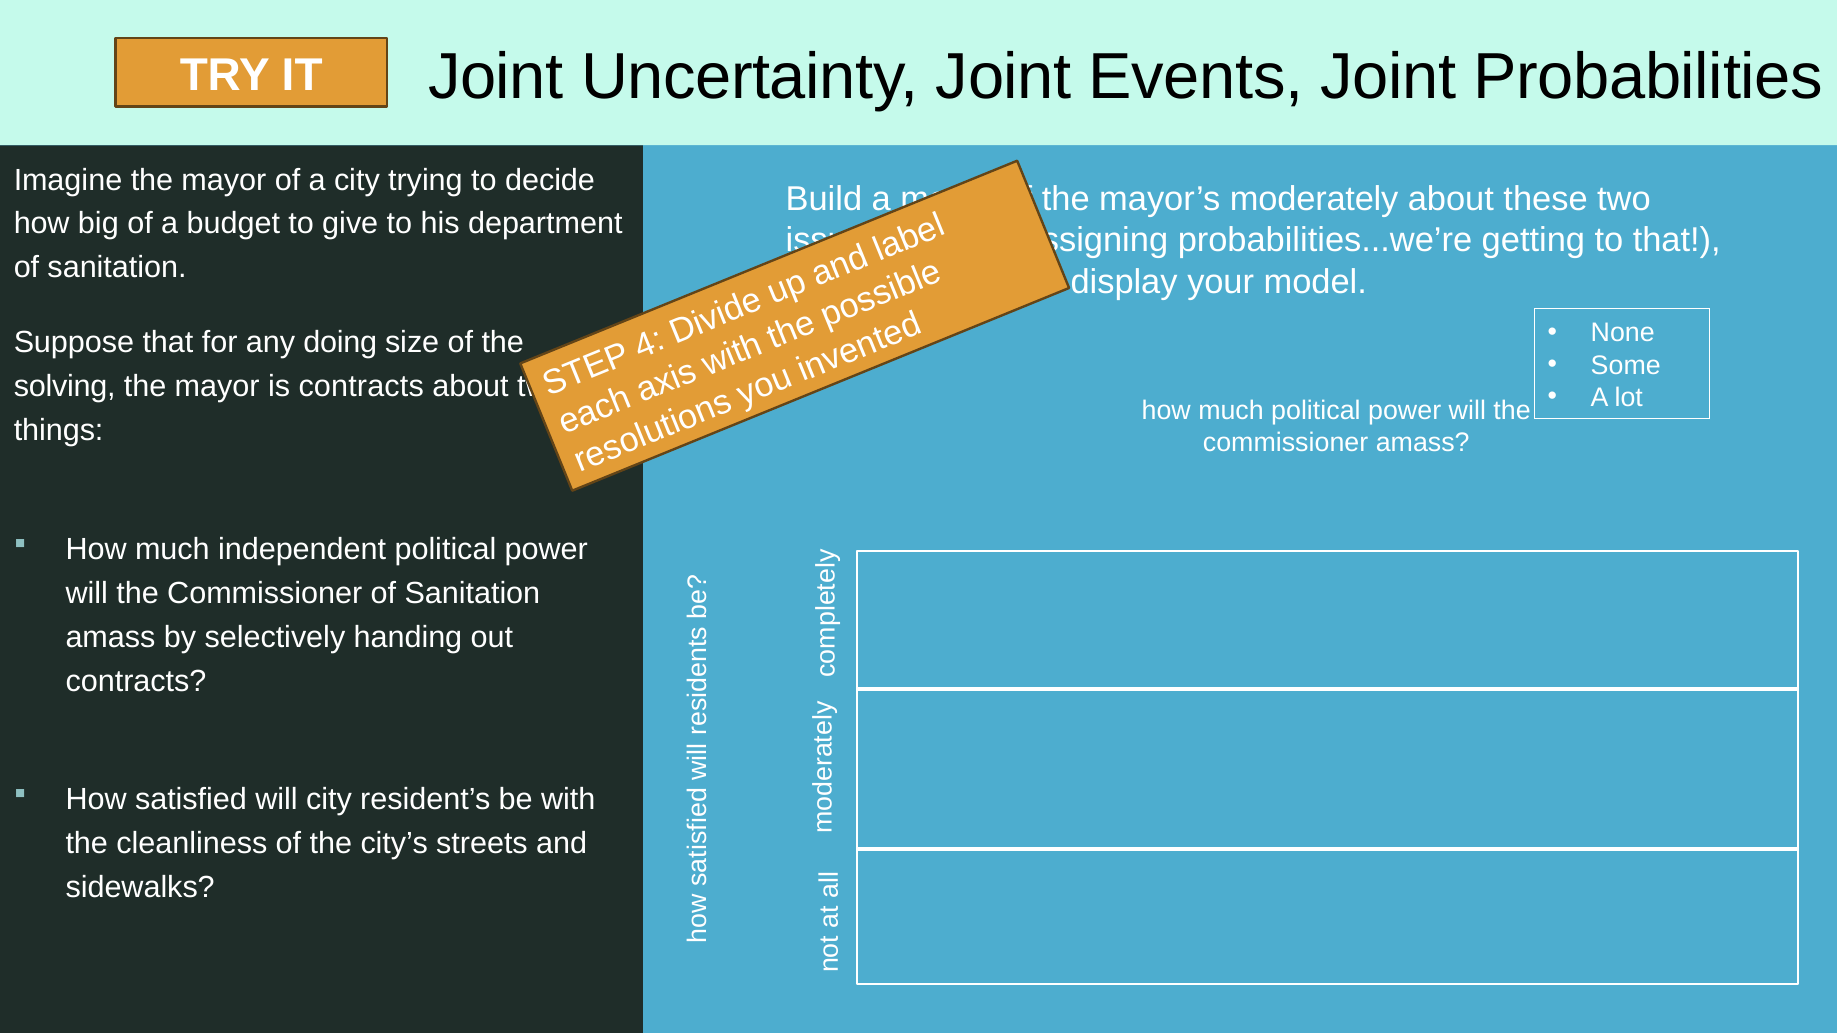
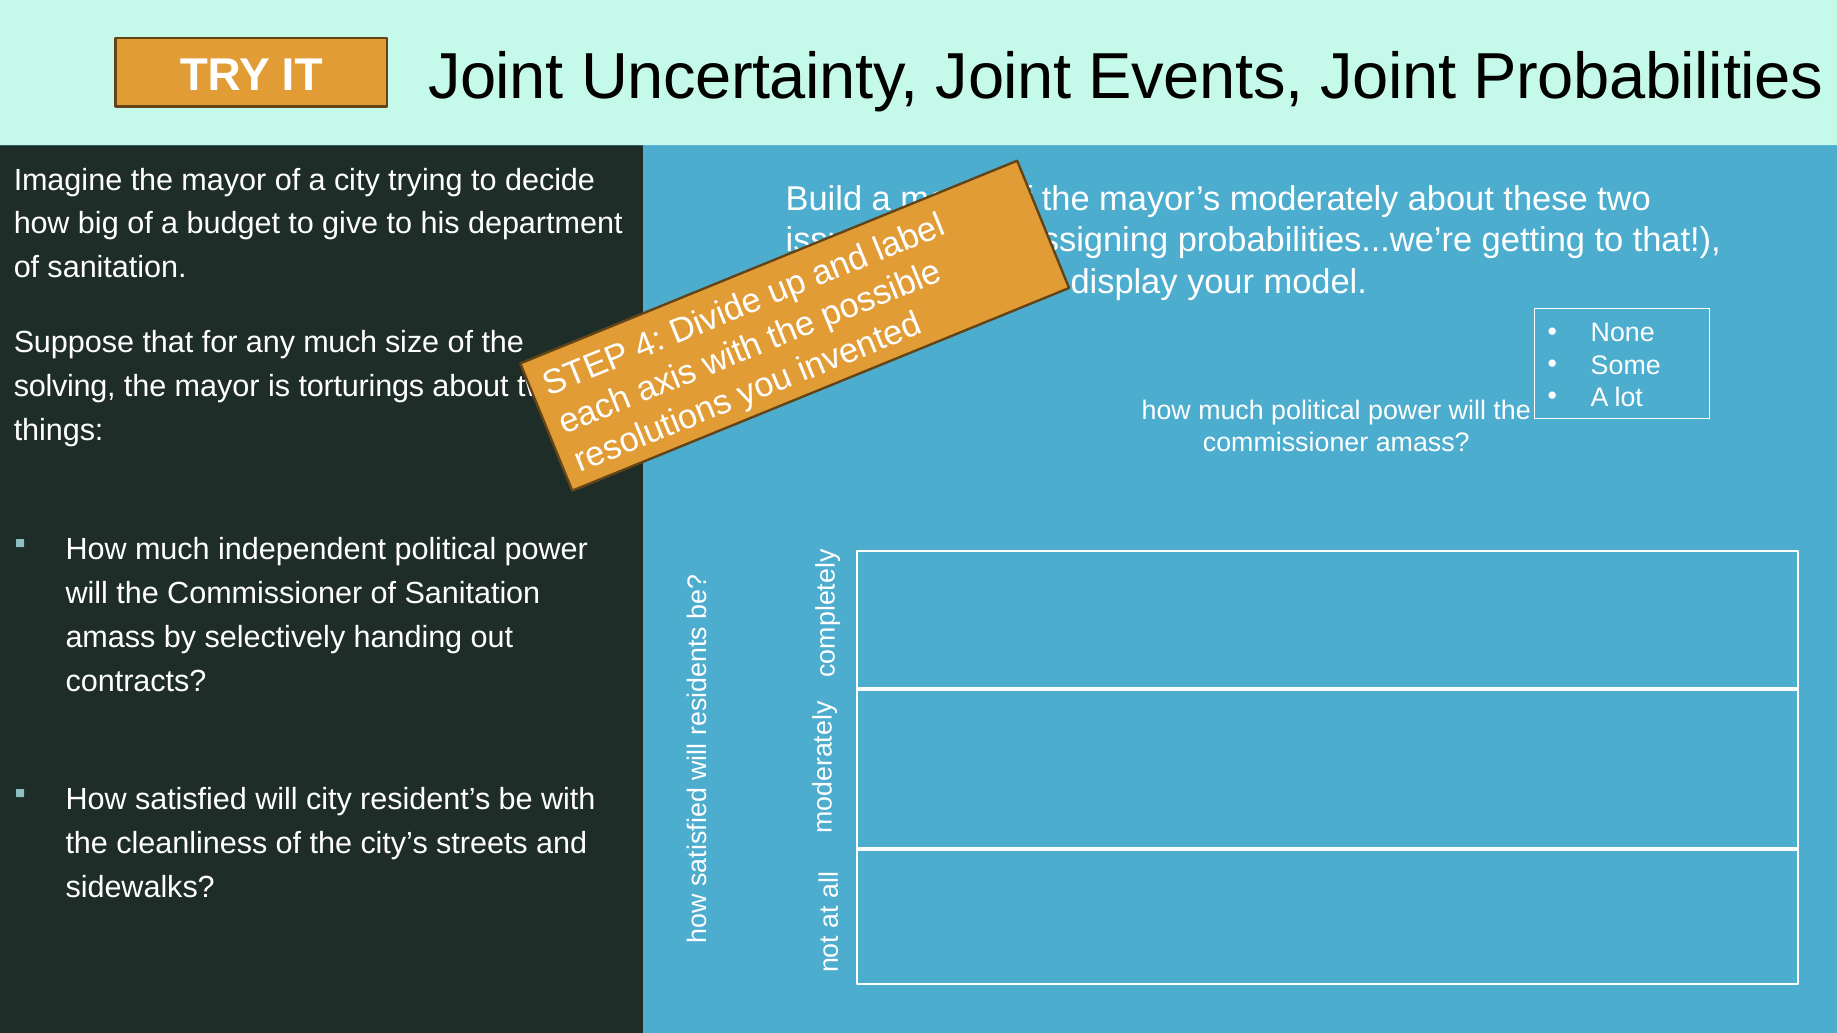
any doing: doing -> much
is contracts: contracts -> torturings
